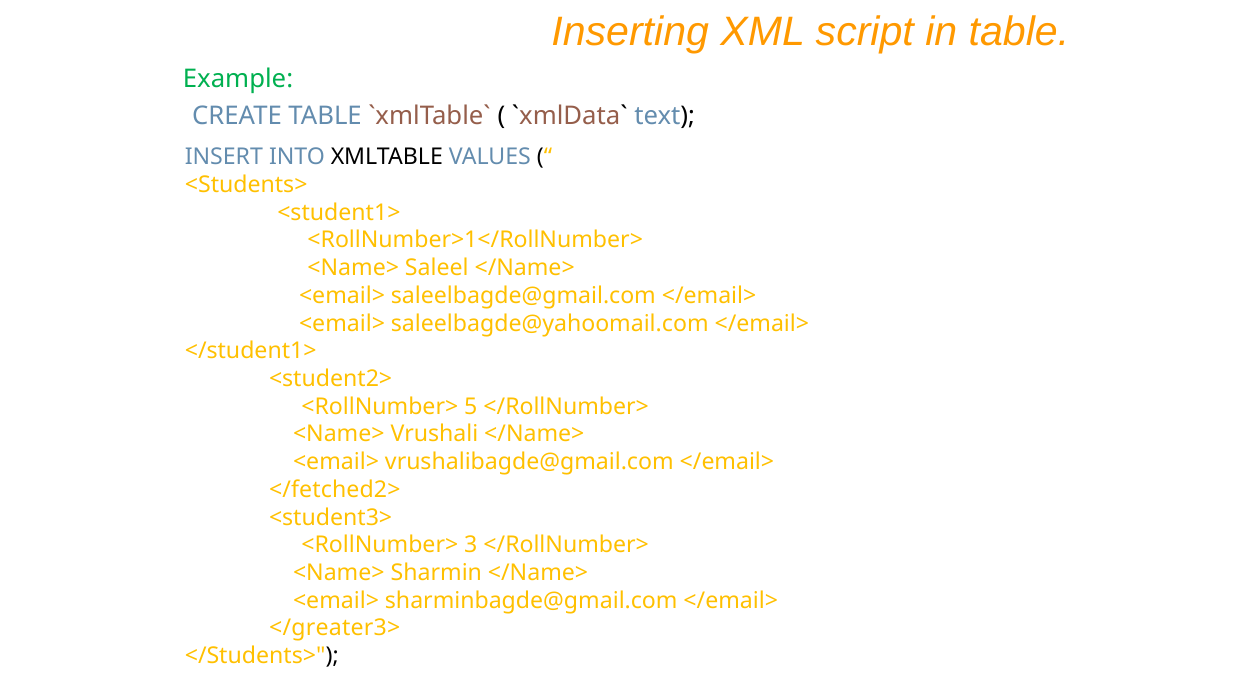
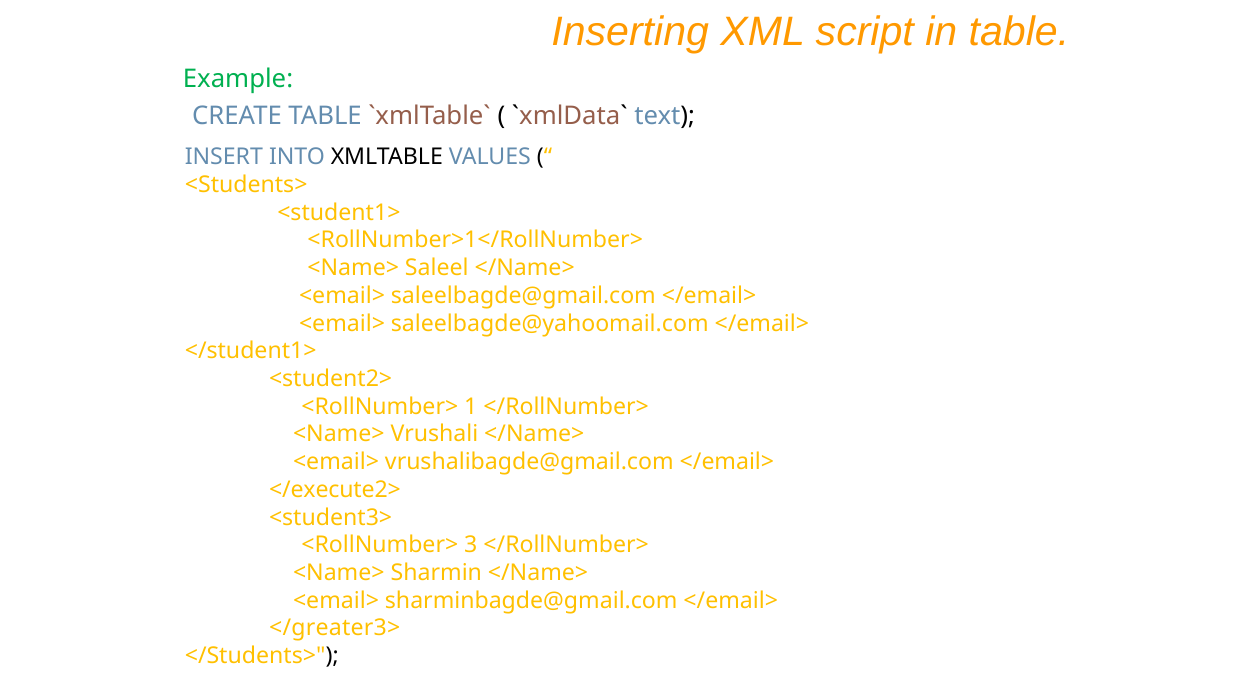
5: 5 -> 1
</fetched2>: </fetched2> -> </execute2>
